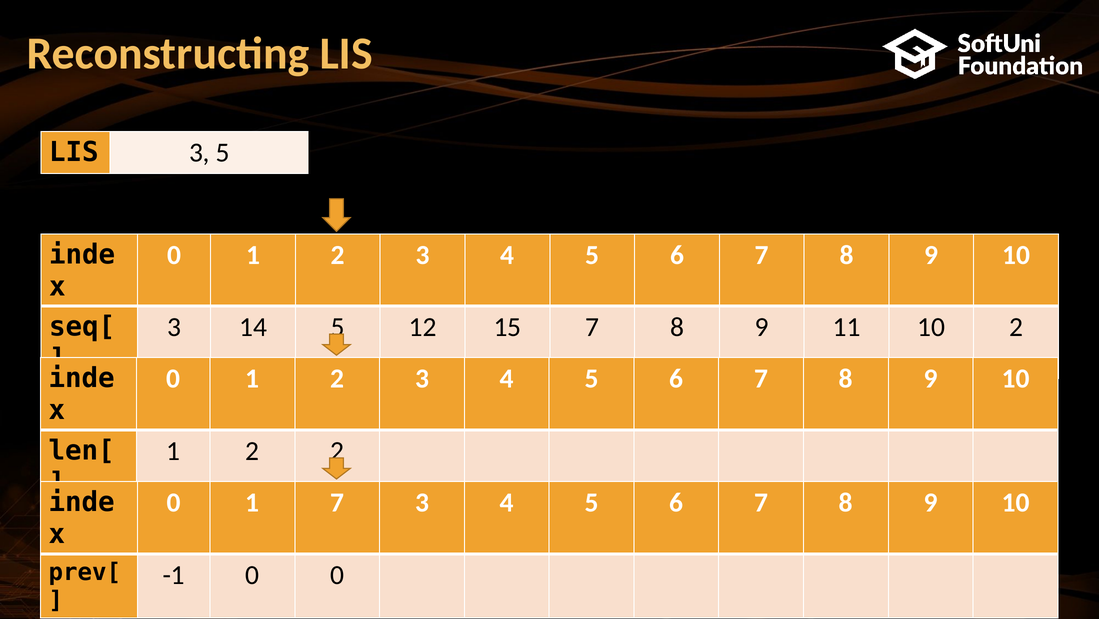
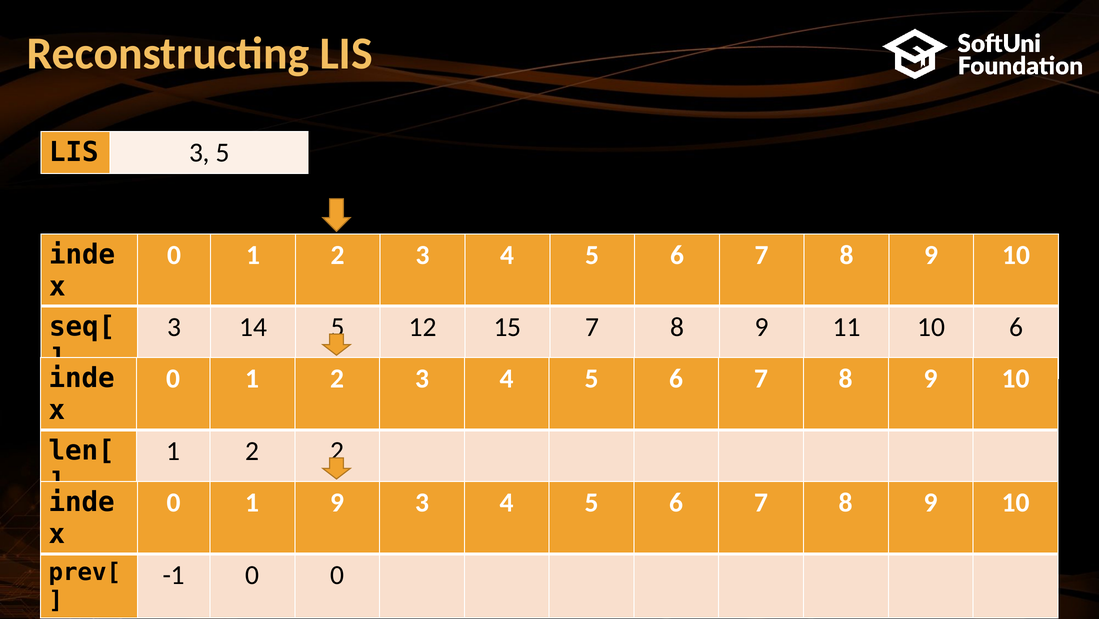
10 2: 2 -> 6
1 7: 7 -> 9
